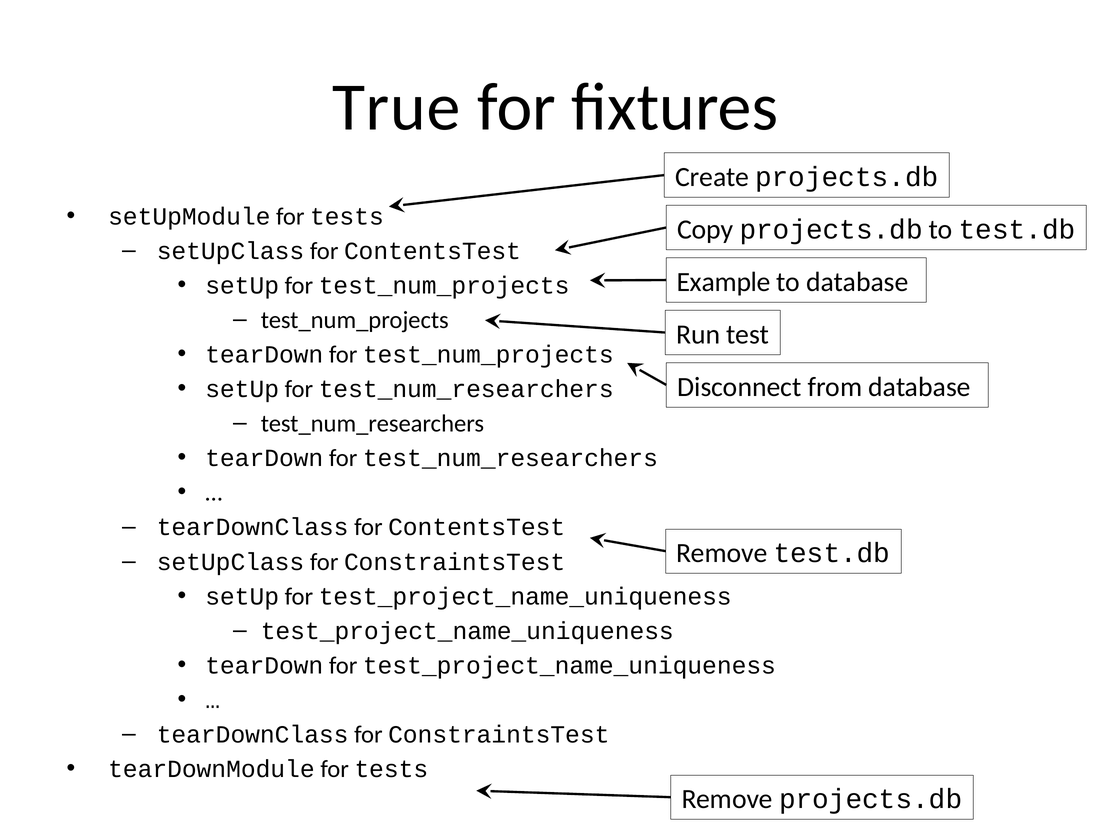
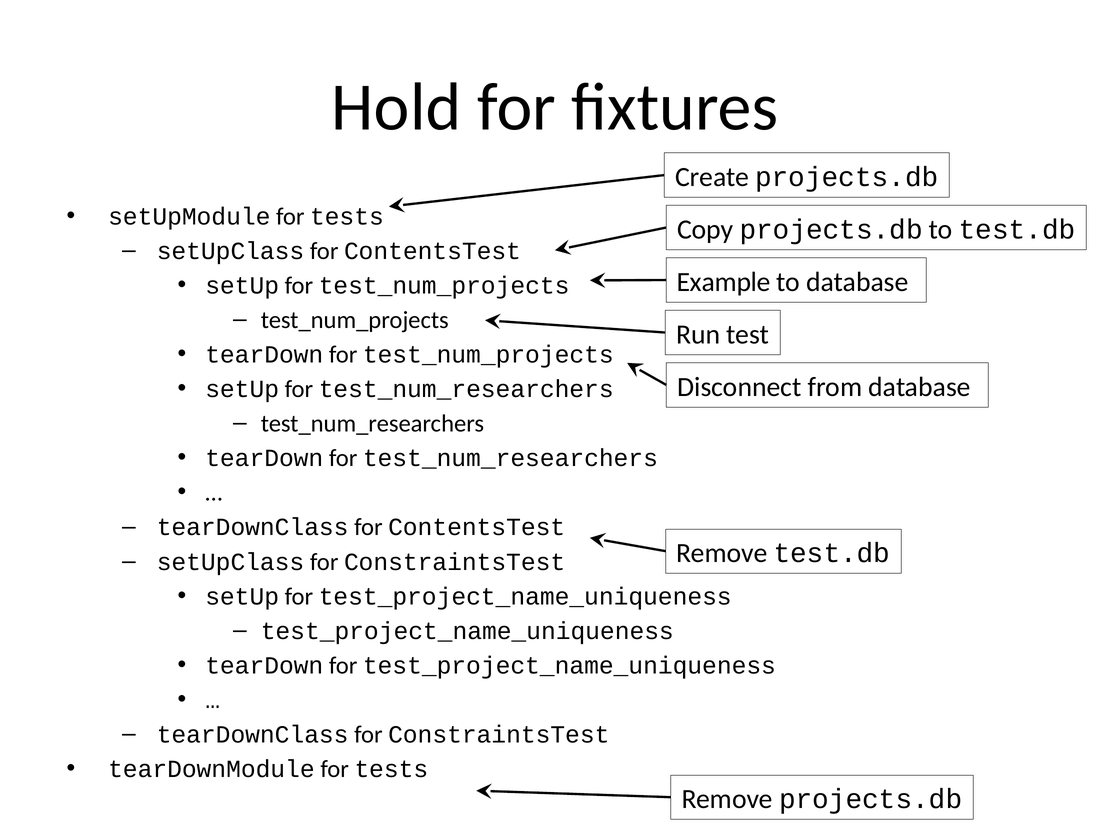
True: True -> Hold
